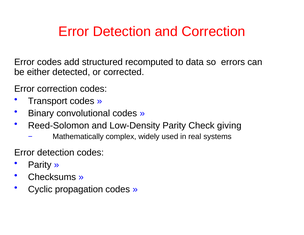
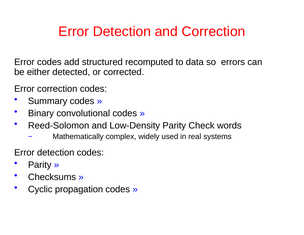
Transport: Transport -> Summary
giving: giving -> words
